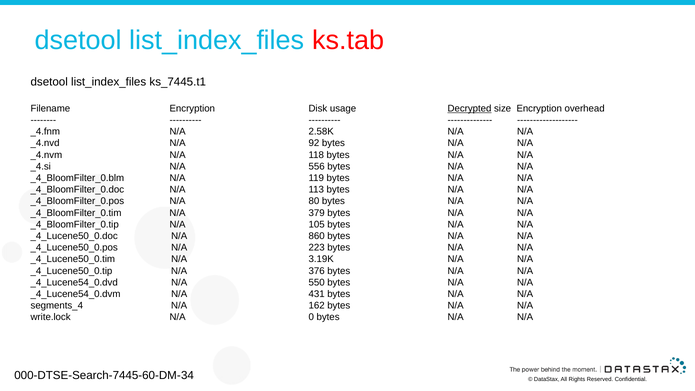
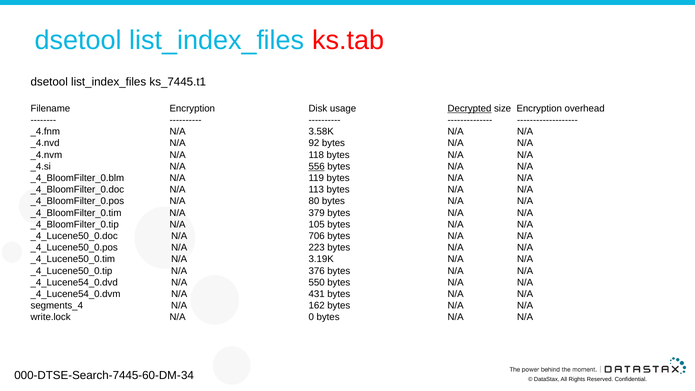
2.58K: 2.58K -> 3.58K
556 underline: none -> present
860: 860 -> 706
